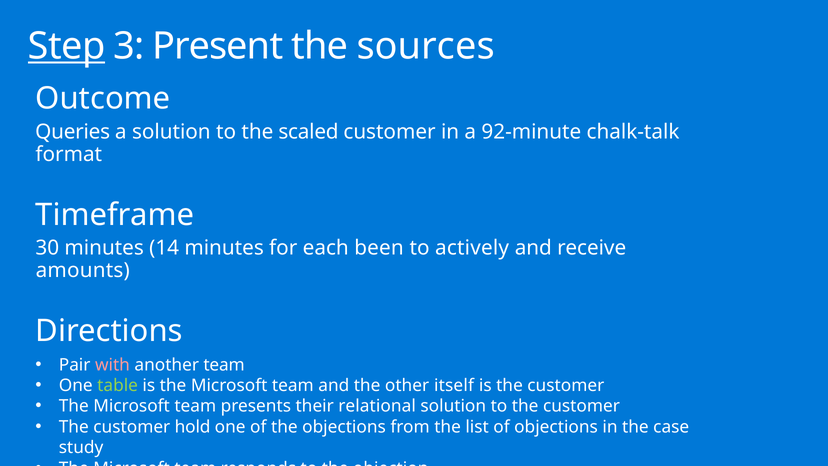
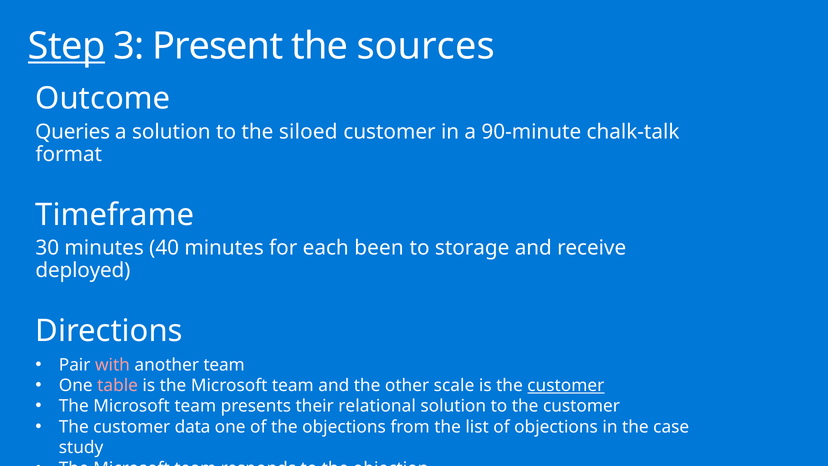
scaled: scaled -> siloed
92-minute: 92-minute -> 90-minute
14: 14 -> 40
actively: actively -> storage
amounts: amounts -> deployed
table colour: light green -> pink
itself: itself -> scale
customer at (566, 385) underline: none -> present
hold: hold -> data
